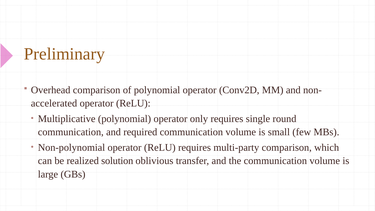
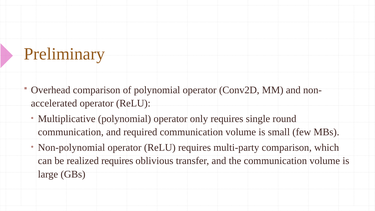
realized solution: solution -> requires
